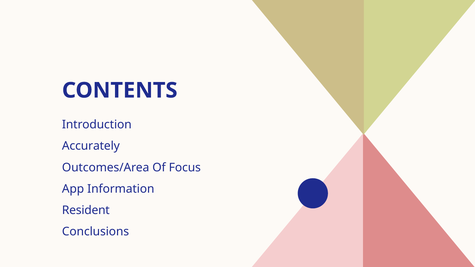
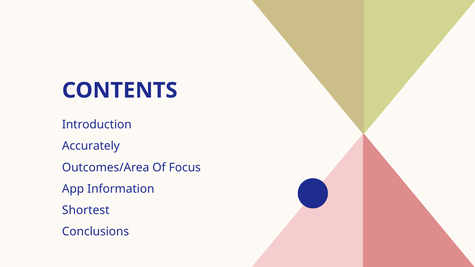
Resident: Resident -> Shortest
